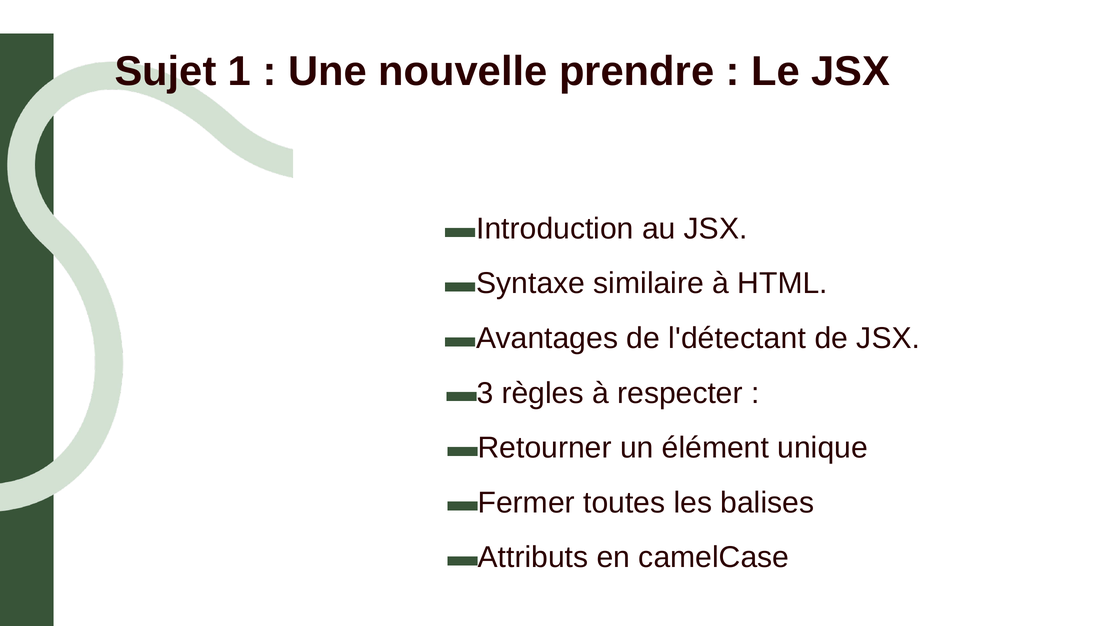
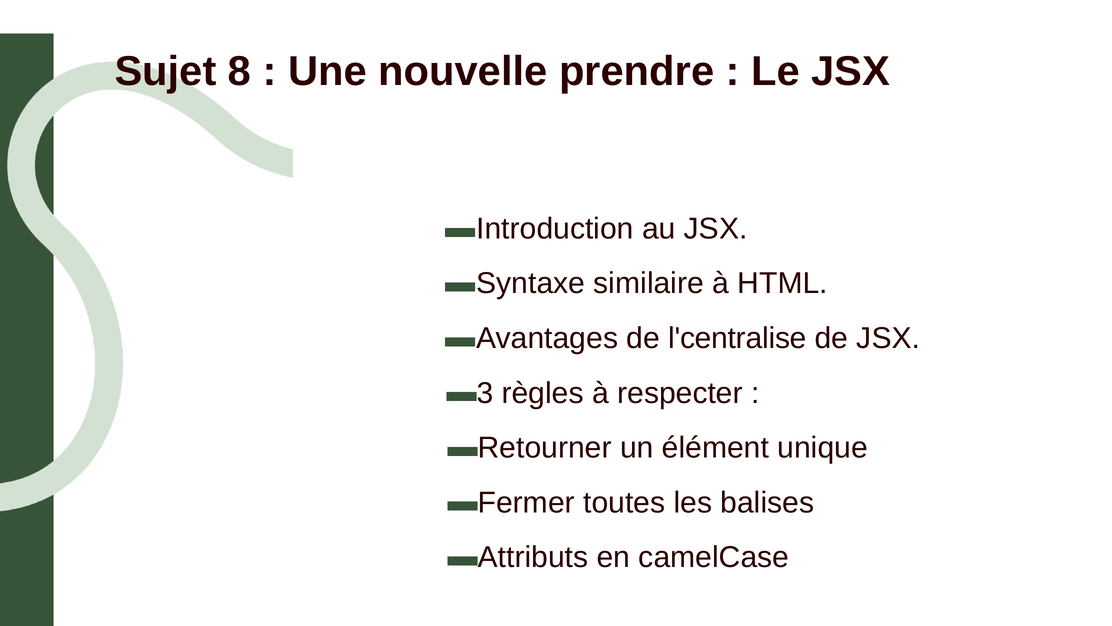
1: 1 -> 8
l'détectant: l'détectant -> l'centralise
